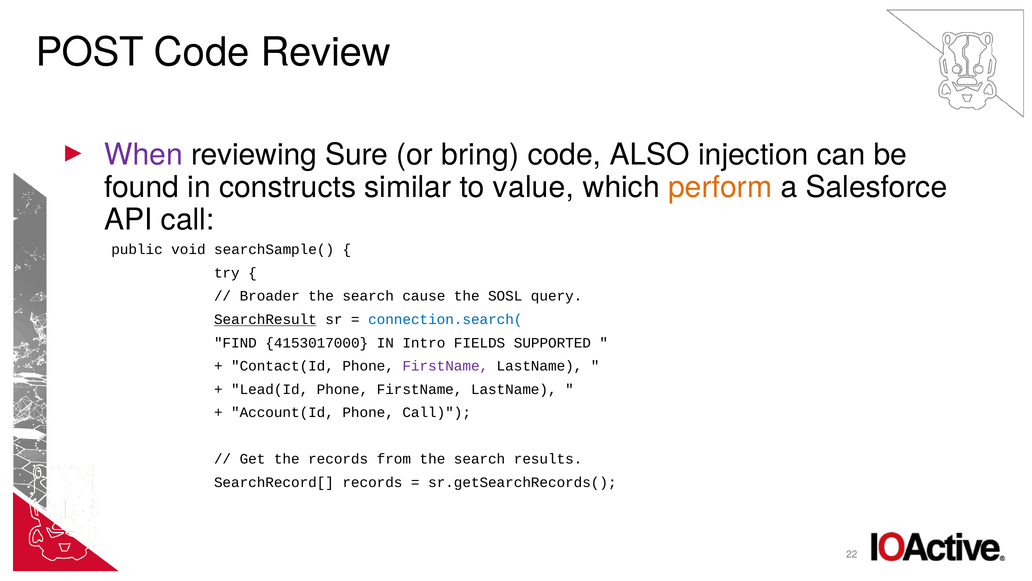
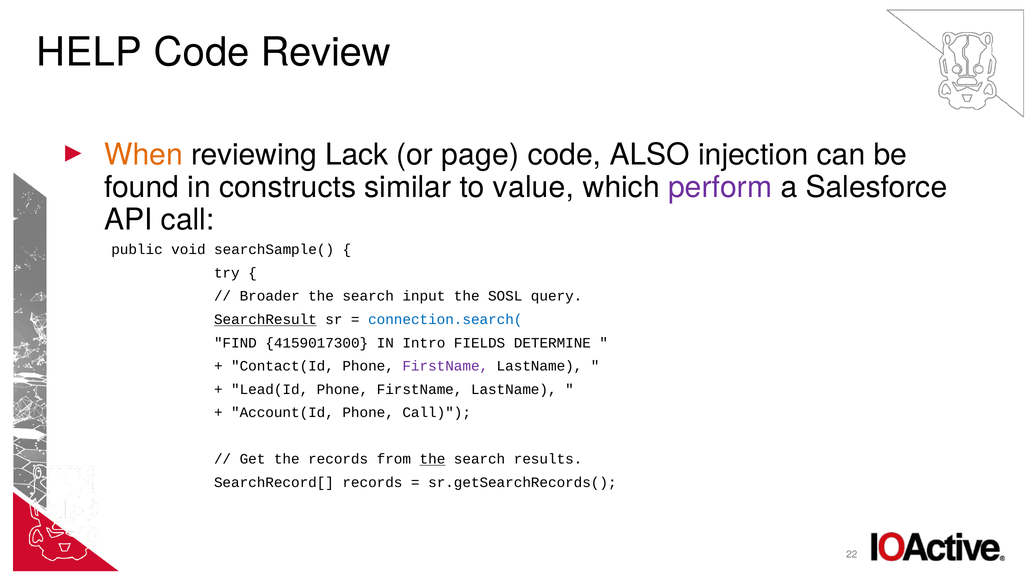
POST: POST -> HELP
When colour: purple -> orange
Sure: Sure -> Lack
bring: bring -> page
perform colour: orange -> purple
cause: cause -> input
4153017000: 4153017000 -> 4159017300
SUPPORTED: SUPPORTED -> DETERMINE
the at (432, 459) underline: none -> present
